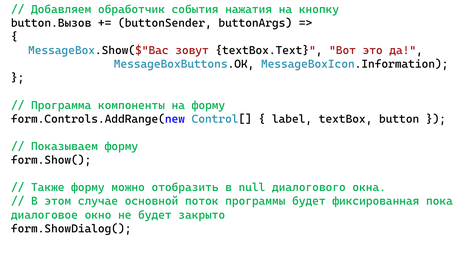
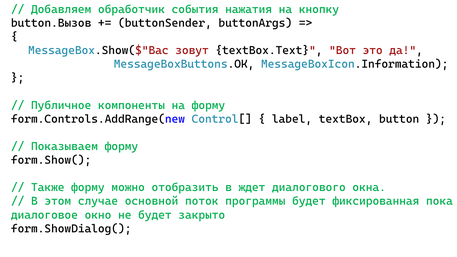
Программа: Программа -> Публичное
null: null -> ждет
